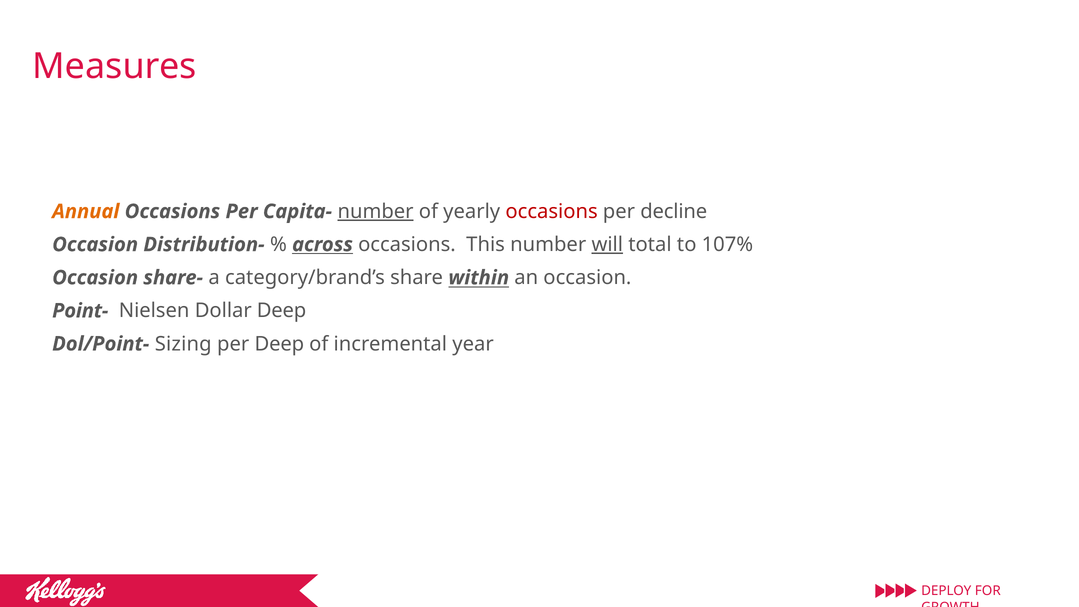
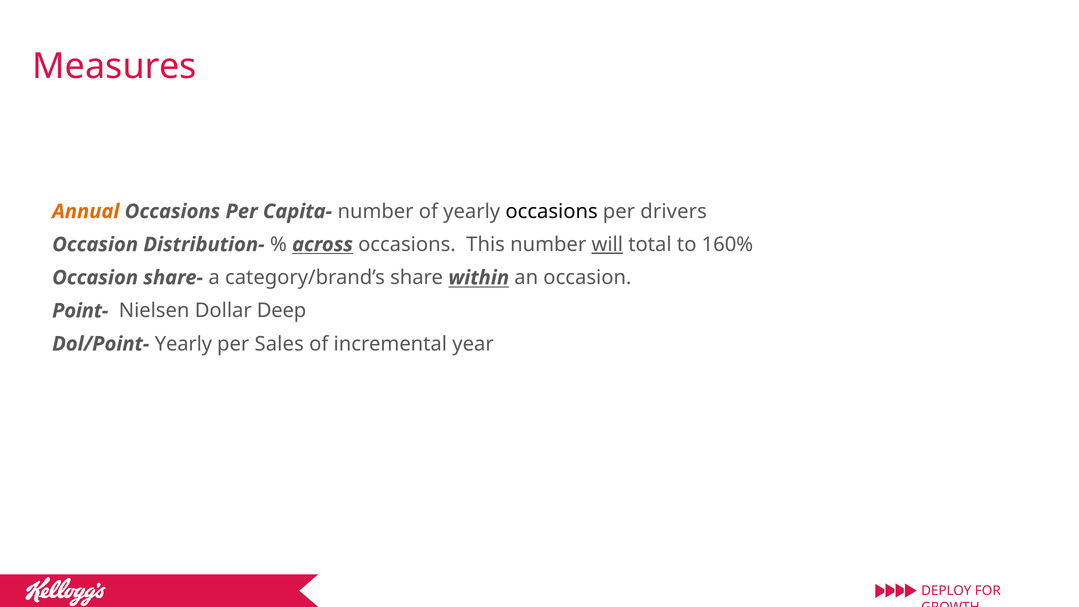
number at (376, 211) underline: present -> none
occasions at (552, 211) colour: red -> black
decline: decline -> drivers
107%: 107% -> 160%
Dol/Point- Sizing: Sizing -> Yearly
per Deep: Deep -> Sales
